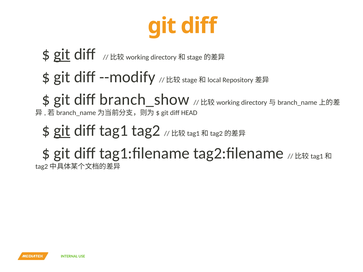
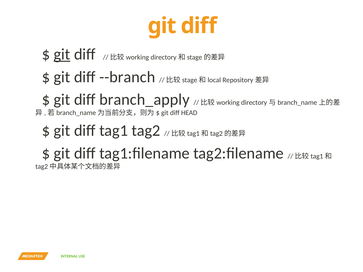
--modify: --modify -> --branch
branch_show: branch_show -> branch_apply
git at (62, 131) underline: present -> none
